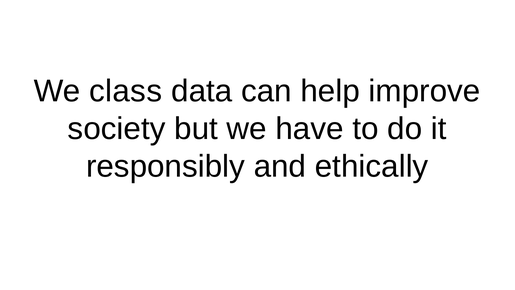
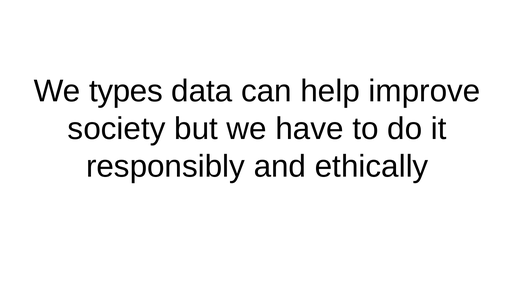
class: class -> types
